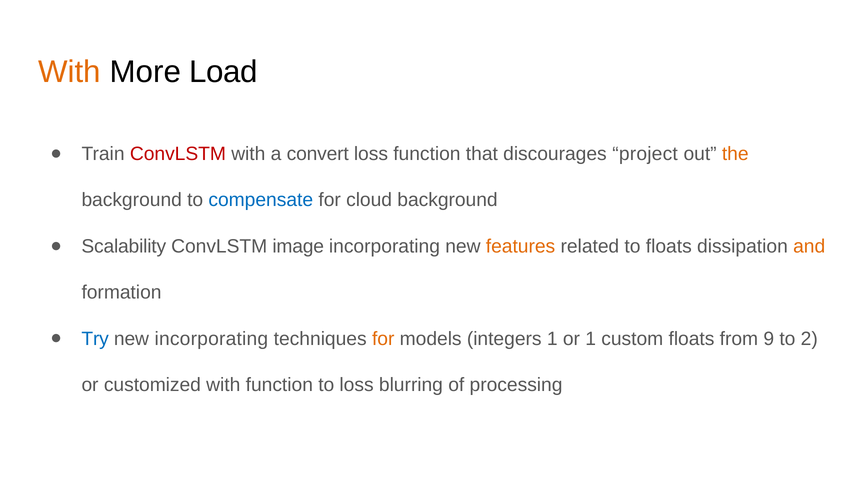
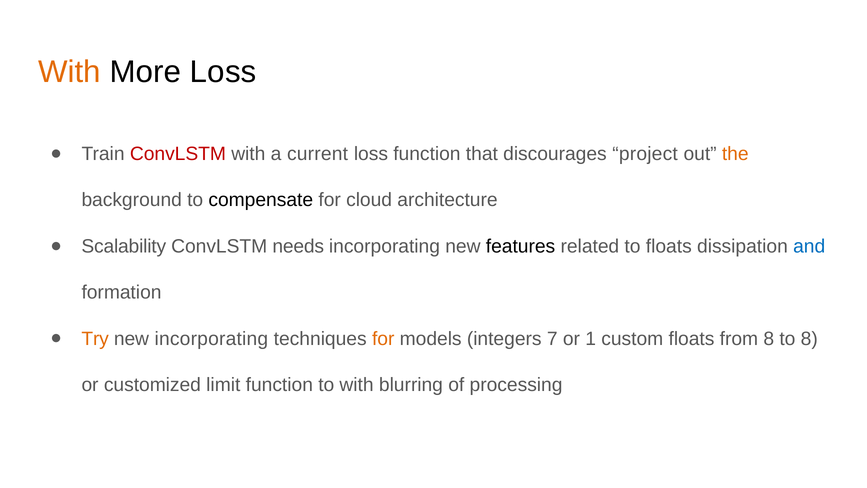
More Load: Load -> Loss
convert: convert -> current
compensate colour: blue -> black
cloud background: background -> architecture
image: image -> needs
features colour: orange -> black
and colour: orange -> blue
Try colour: blue -> orange
integers 1: 1 -> 7
from 9: 9 -> 8
to 2: 2 -> 8
customized with: with -> limit
to loss: loss -> with
